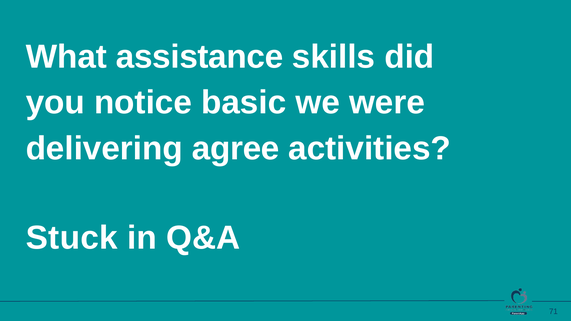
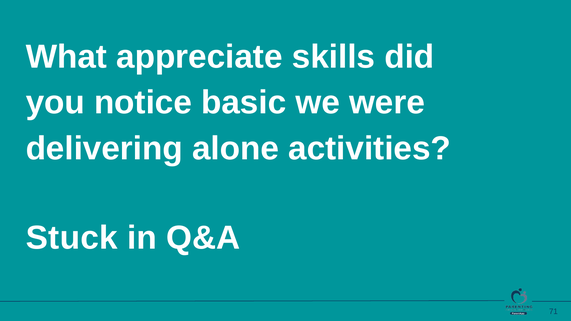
assistance: assistance -> appreciate
agree: agree -> alone
